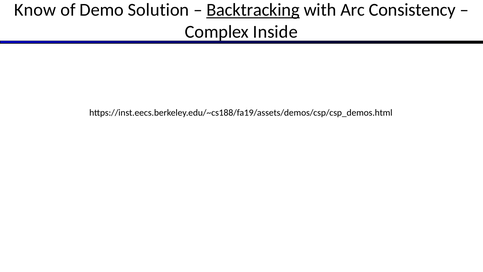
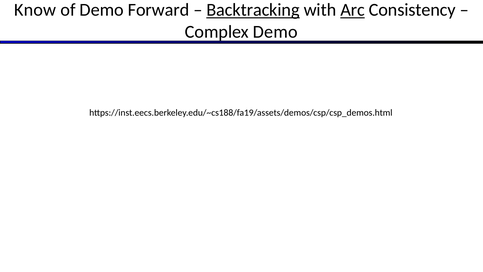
Solution: Solution -> Forward
Arc underline: none -> present
Complex Inside: Inside -> Demo
